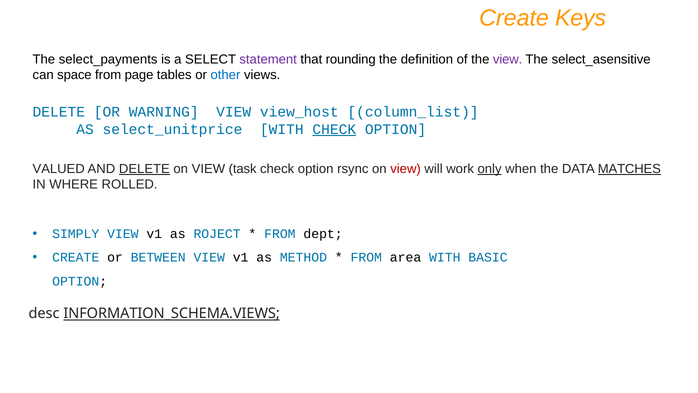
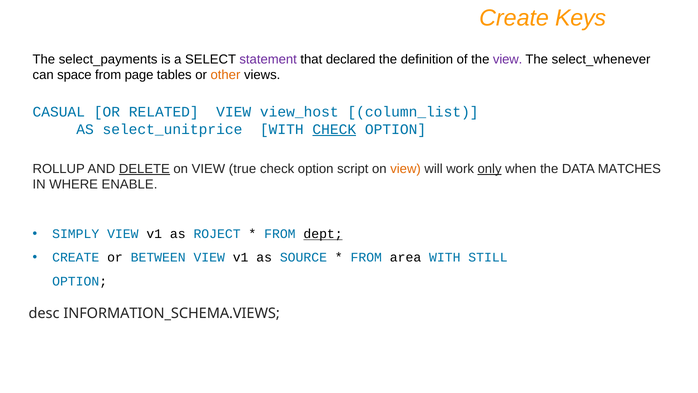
rounding: rounding -> declared
select_asensitive: select_asensitive -> select_whenever
other colour: blue -> orange
DELETE at (59, 112): DELETE -> CASUAL
WARNING: WARNING -> RELATED
VALUED: VALUED -> ROLLUP
task: task -> true
rsync: rsync -> script
view at (406, 169) colour: red -> orange
MATCHES underline: present -> none
ROLLED: ROLLED -> ENABLE
dept underline: none -> present
METHOD: METHOD -> SOURCE
BASIC: BASIC -> STILL
INFORMATION_SCHEMA.VIEWS underline: present -> none
